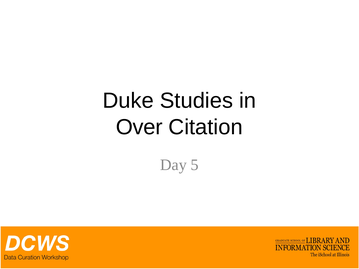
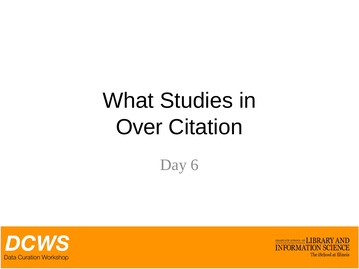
Duke: Duke -> What
5: 5 -> 6
